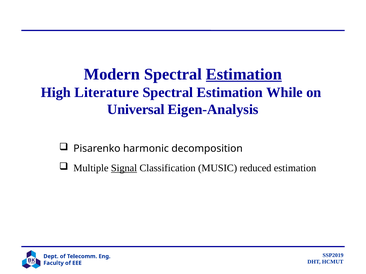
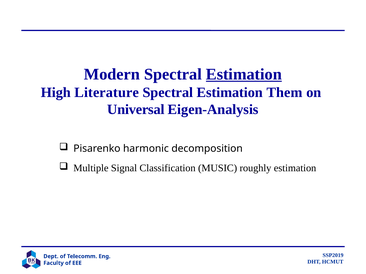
While: While -> Them
Signal underline: present -> none
reduced: reduced -> roughly
